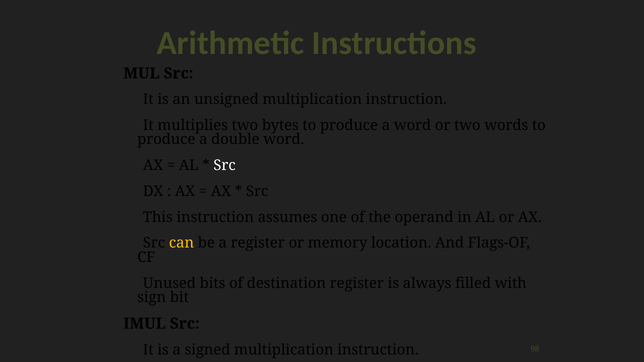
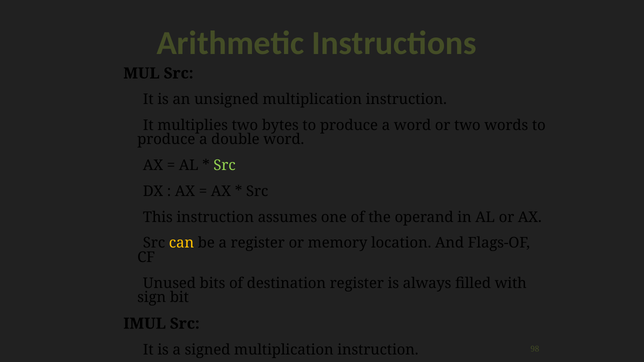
Src at (225, 166) colour: white -> light green
